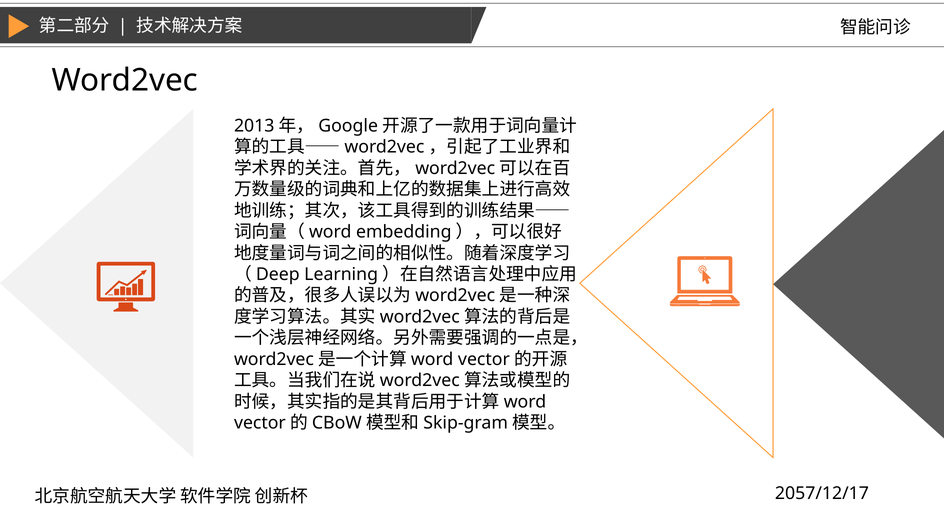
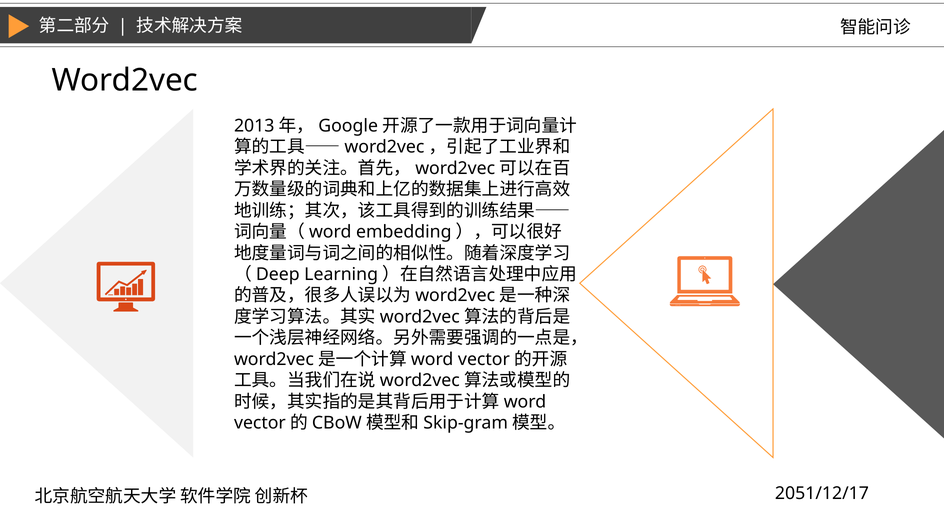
2057/12/17: 2057/12/17 -> 2051/12/17
